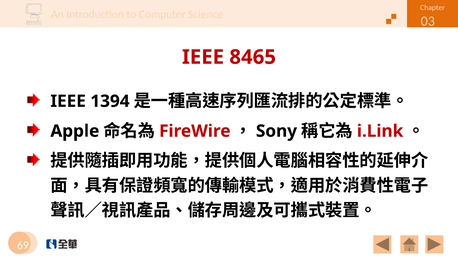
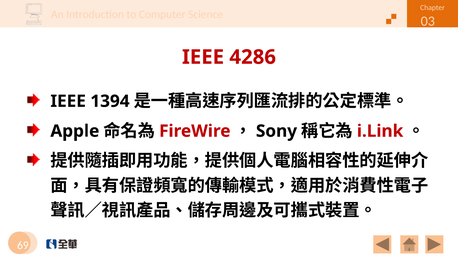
8465: 8465 -> 4286
